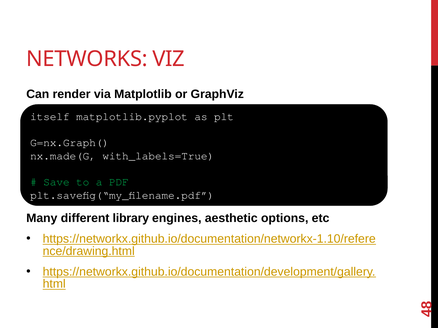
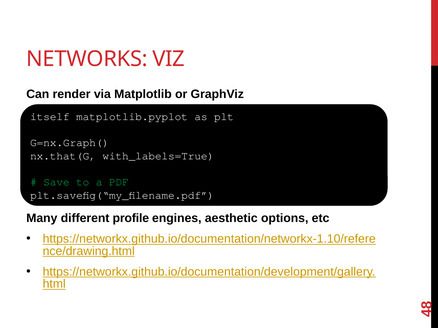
nx.made(G: nx.made(G -> nx.that(G
library: library -> profile
